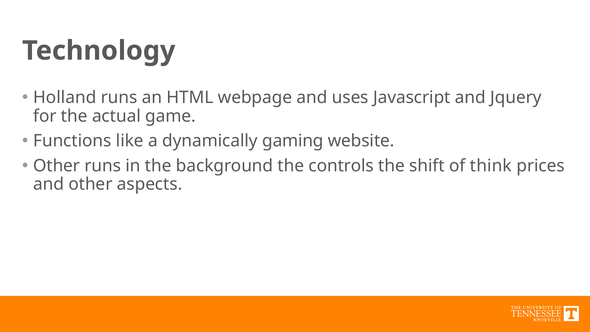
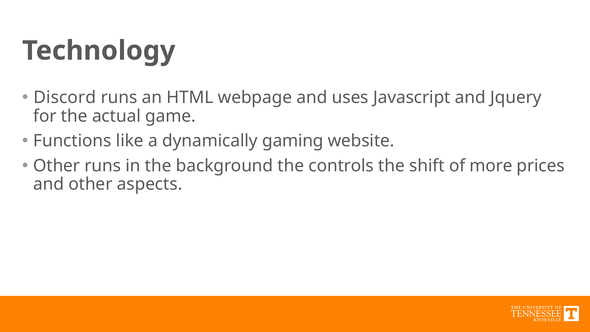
Holland: Holland -> Discord
think: think -> more
